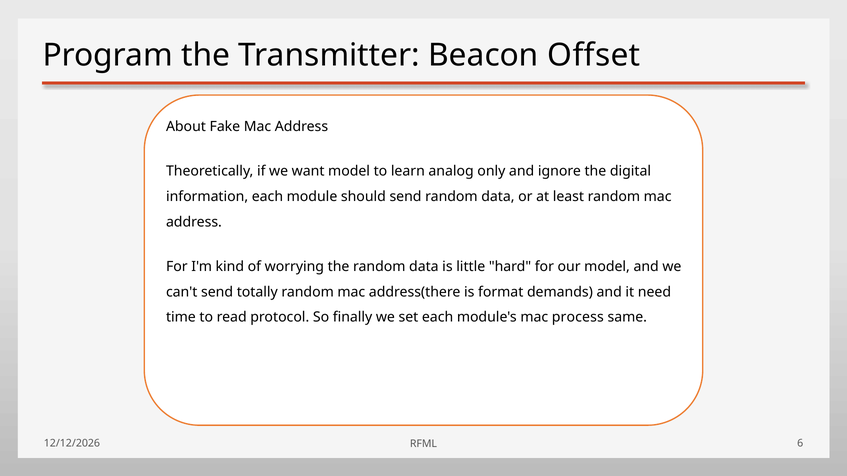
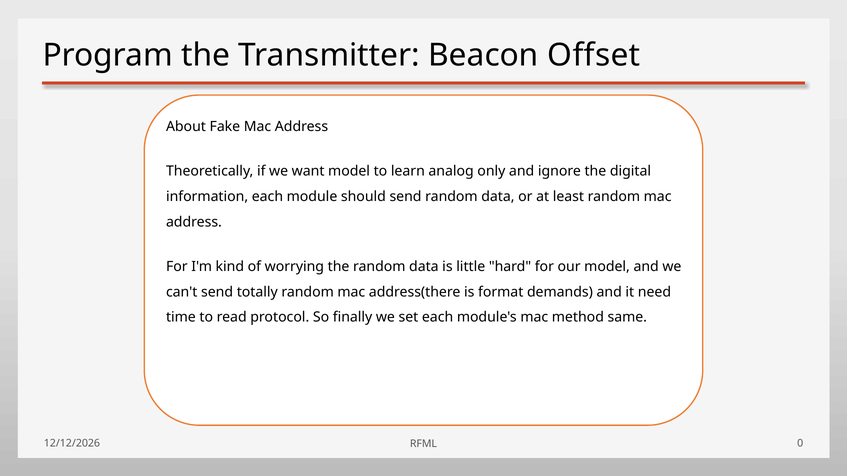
process: process -> method
6: 6 -> 0
